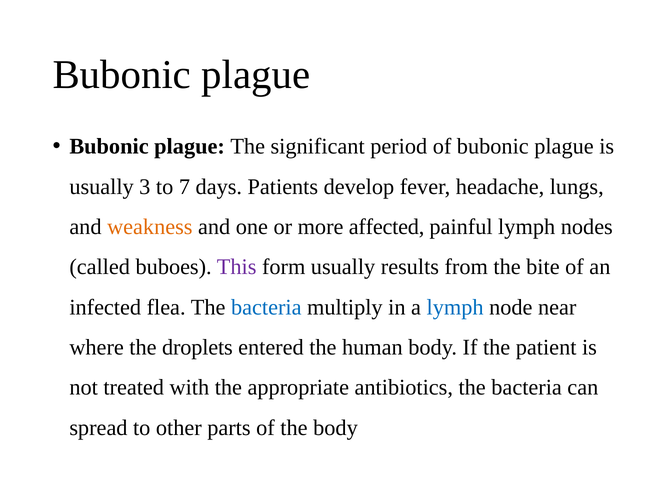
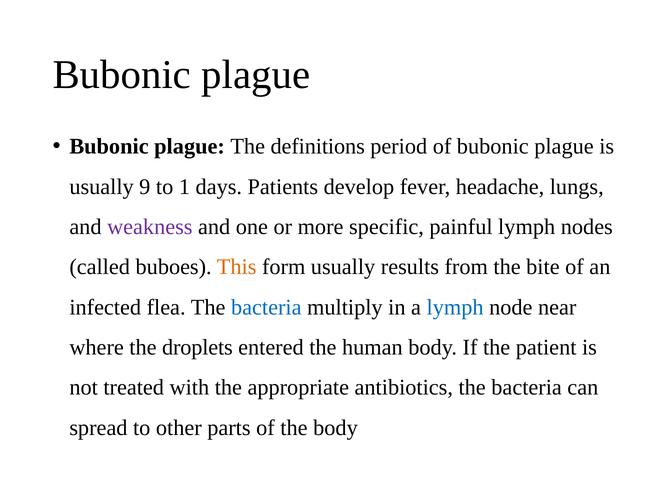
significant: significant -> definitions
3: 3 -> 9
7: 7 -> 1
weakness colour: orange -> purple
affected: affected -> specific
This colour: purple -> orange
